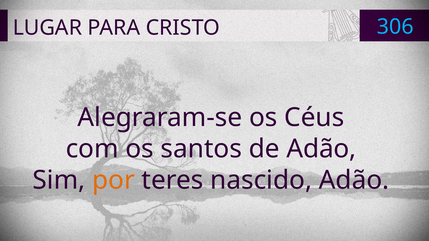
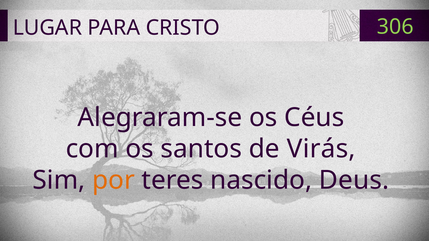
306 colour: light blue -> light green
de Adão: Adão -> Virás
nascido Adão: Adão -> Deus
